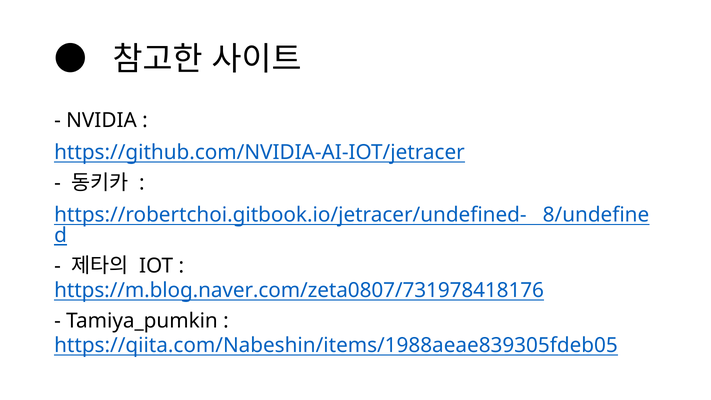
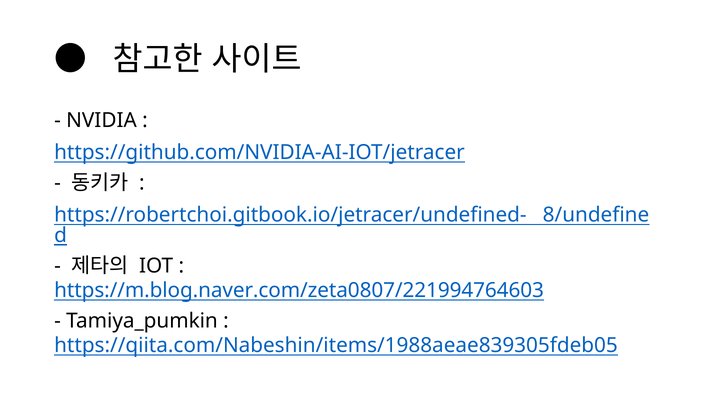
https://m.blog.naver.com/zeta0807/731978418176: https://m.blog.naver.com/zeta0807/731978418176 -> https://m.blog.naver.com/zeta0807/221994764603
